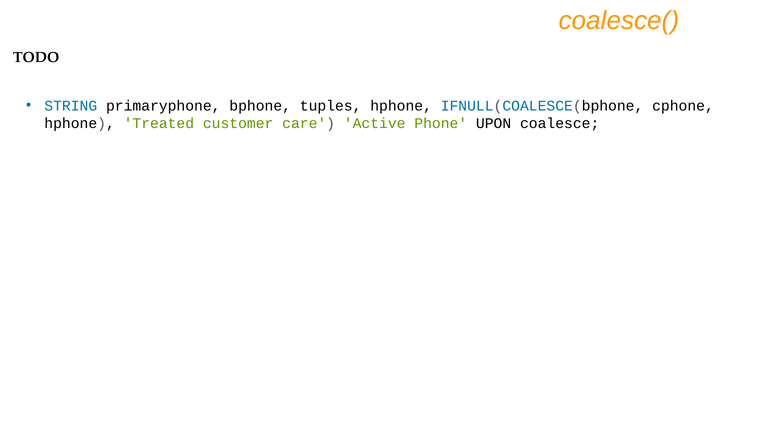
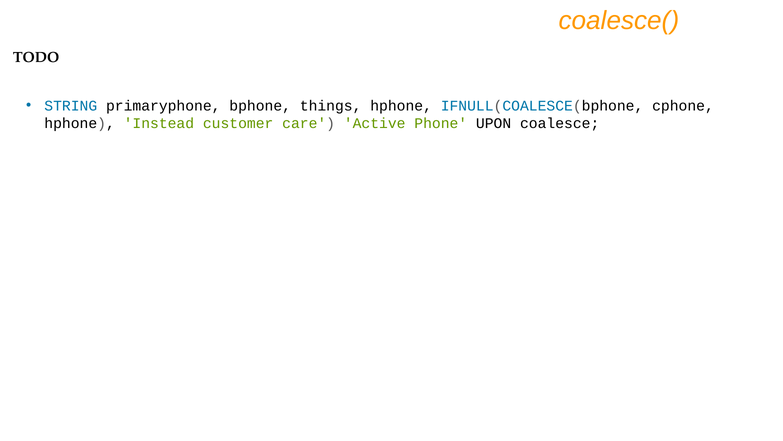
tuples: tuples -> things
Treated: Treated -> Instead
